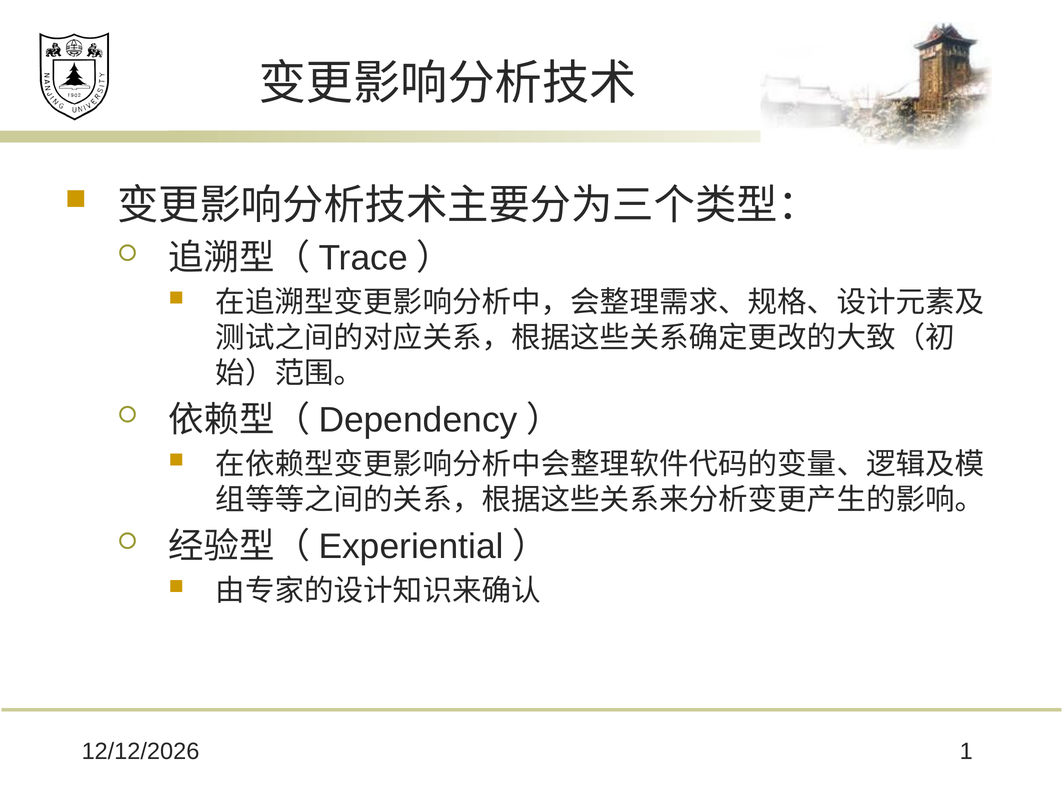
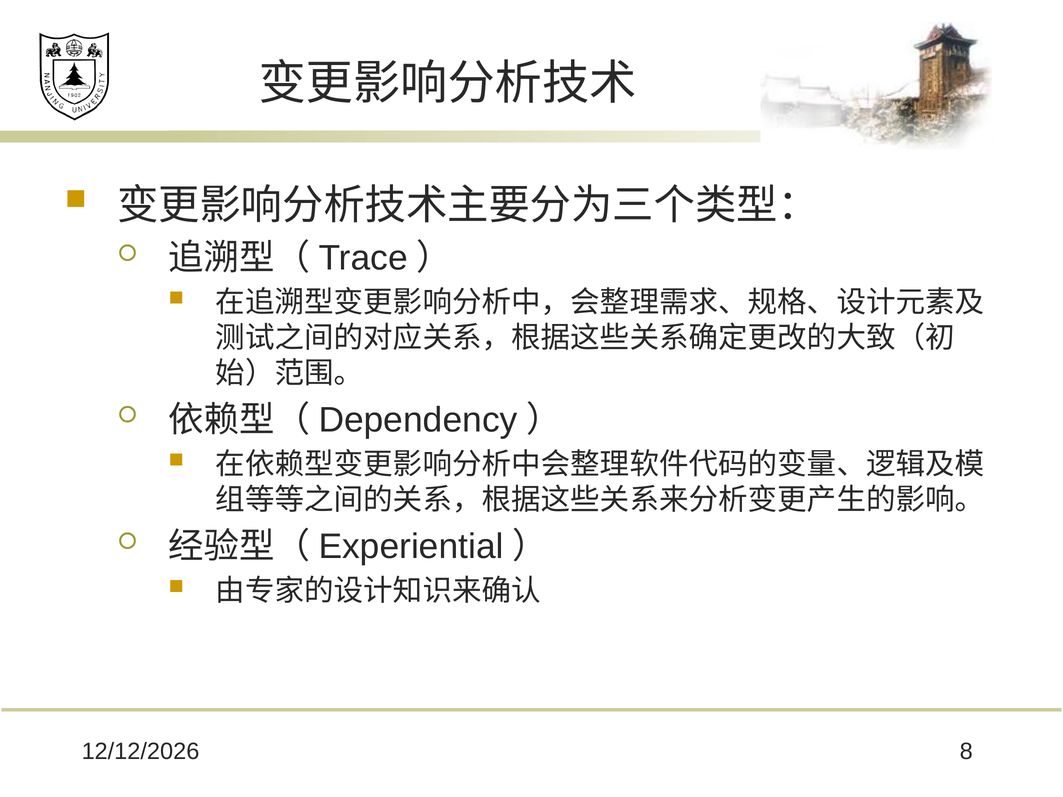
1: 1 -> 8
